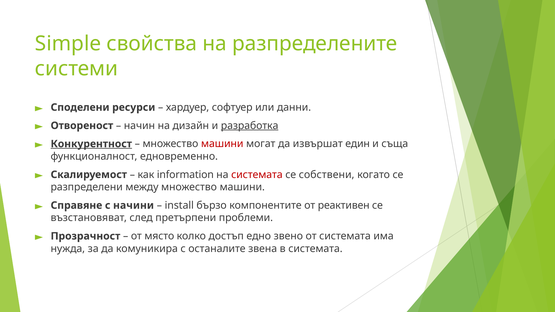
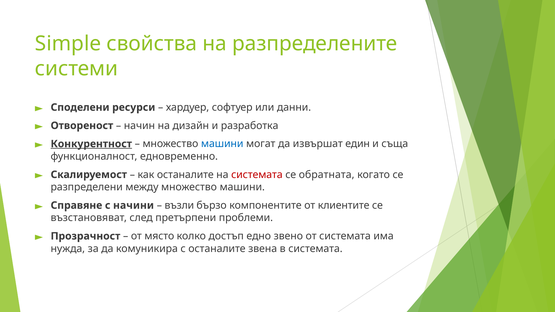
разработка underline: present -> none
машини at (222, 144) colour: red -> blue
как information: information -> останалите
собствени: собствени -> обратната
install: install -> възли
реактивен: реактивен -> клиентите
